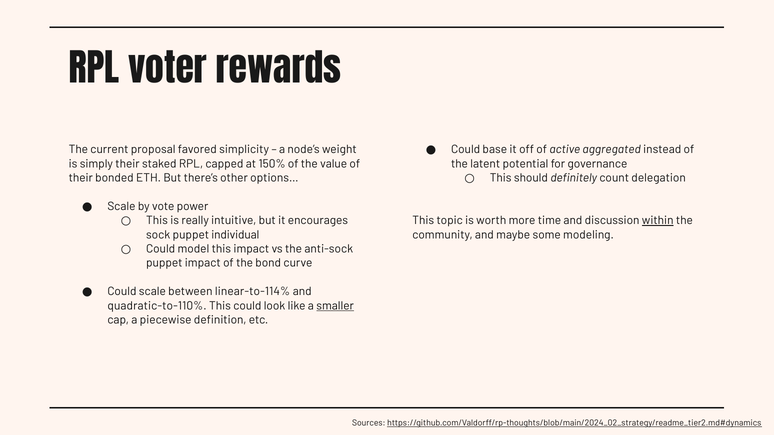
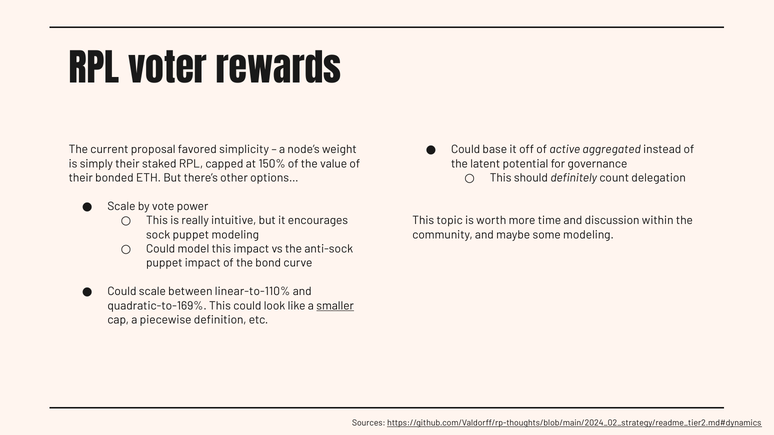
within underline: present -> none
puppet individual: individual -> modeling
linear-to-114%: linear-to-114% -> linear-to-110%
quadratic-to-110%: quadratic-to-110% -> quadratic-to-169%
